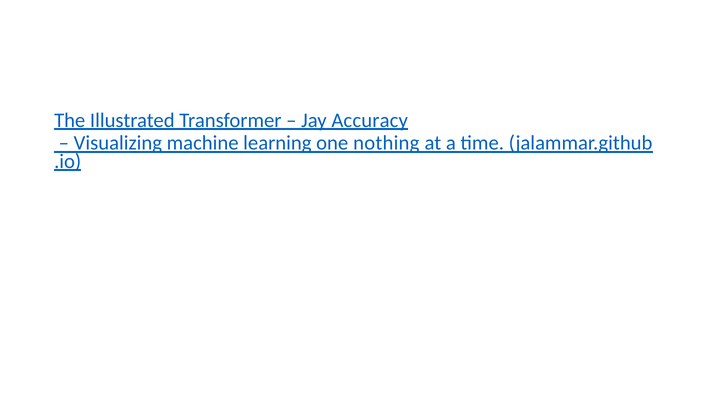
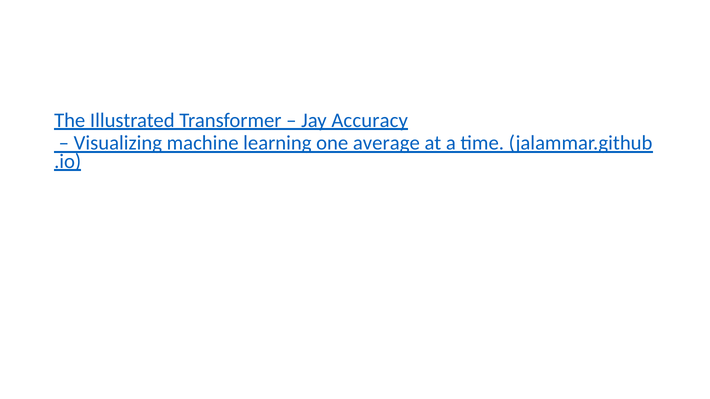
nothing: nothing -> average
